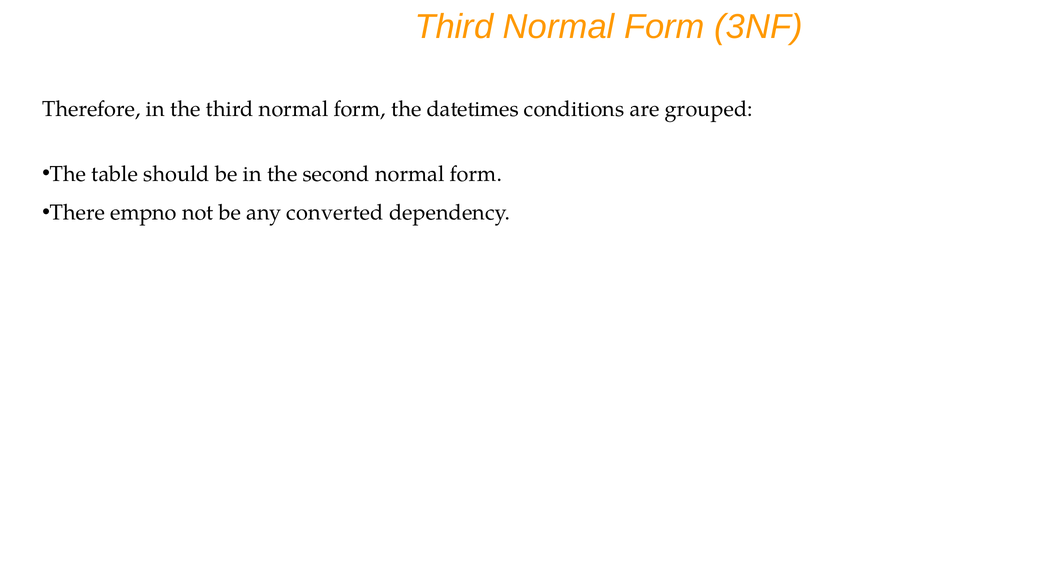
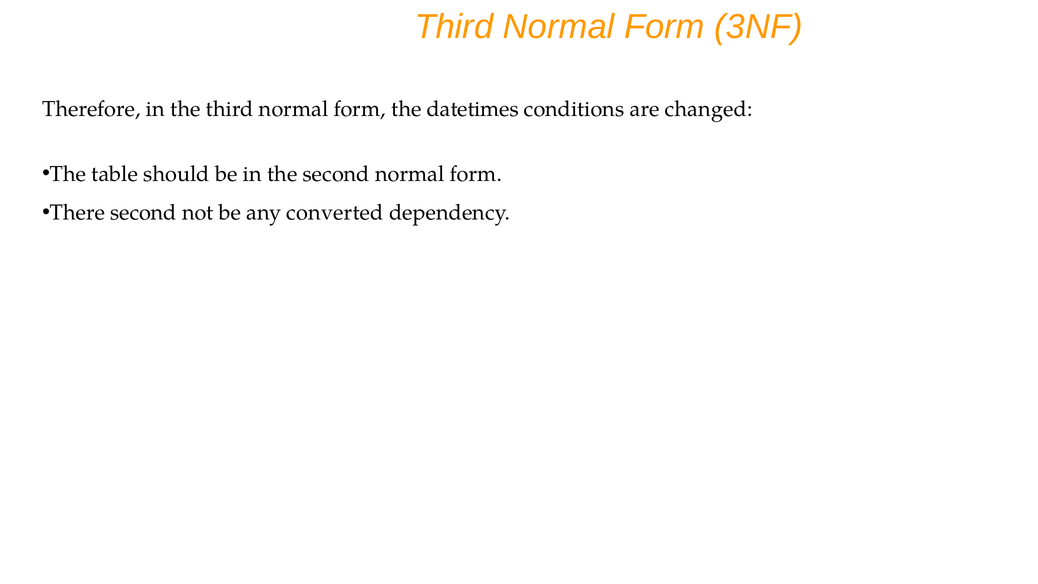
grouped: grouped -> changed
There empno: empno -> second
